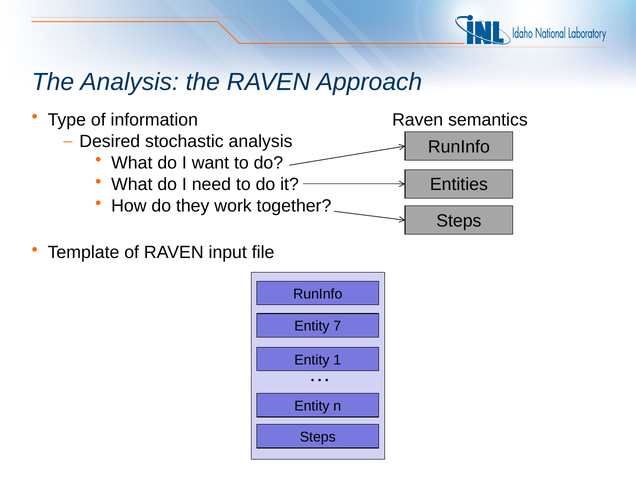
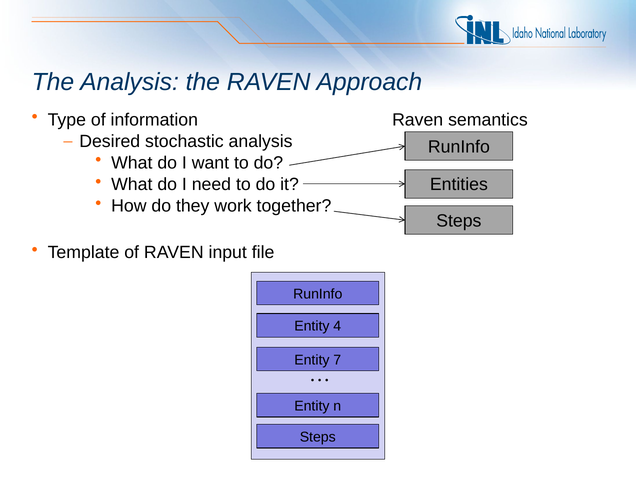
7: 7 -> 4
1: 1 -> 7
